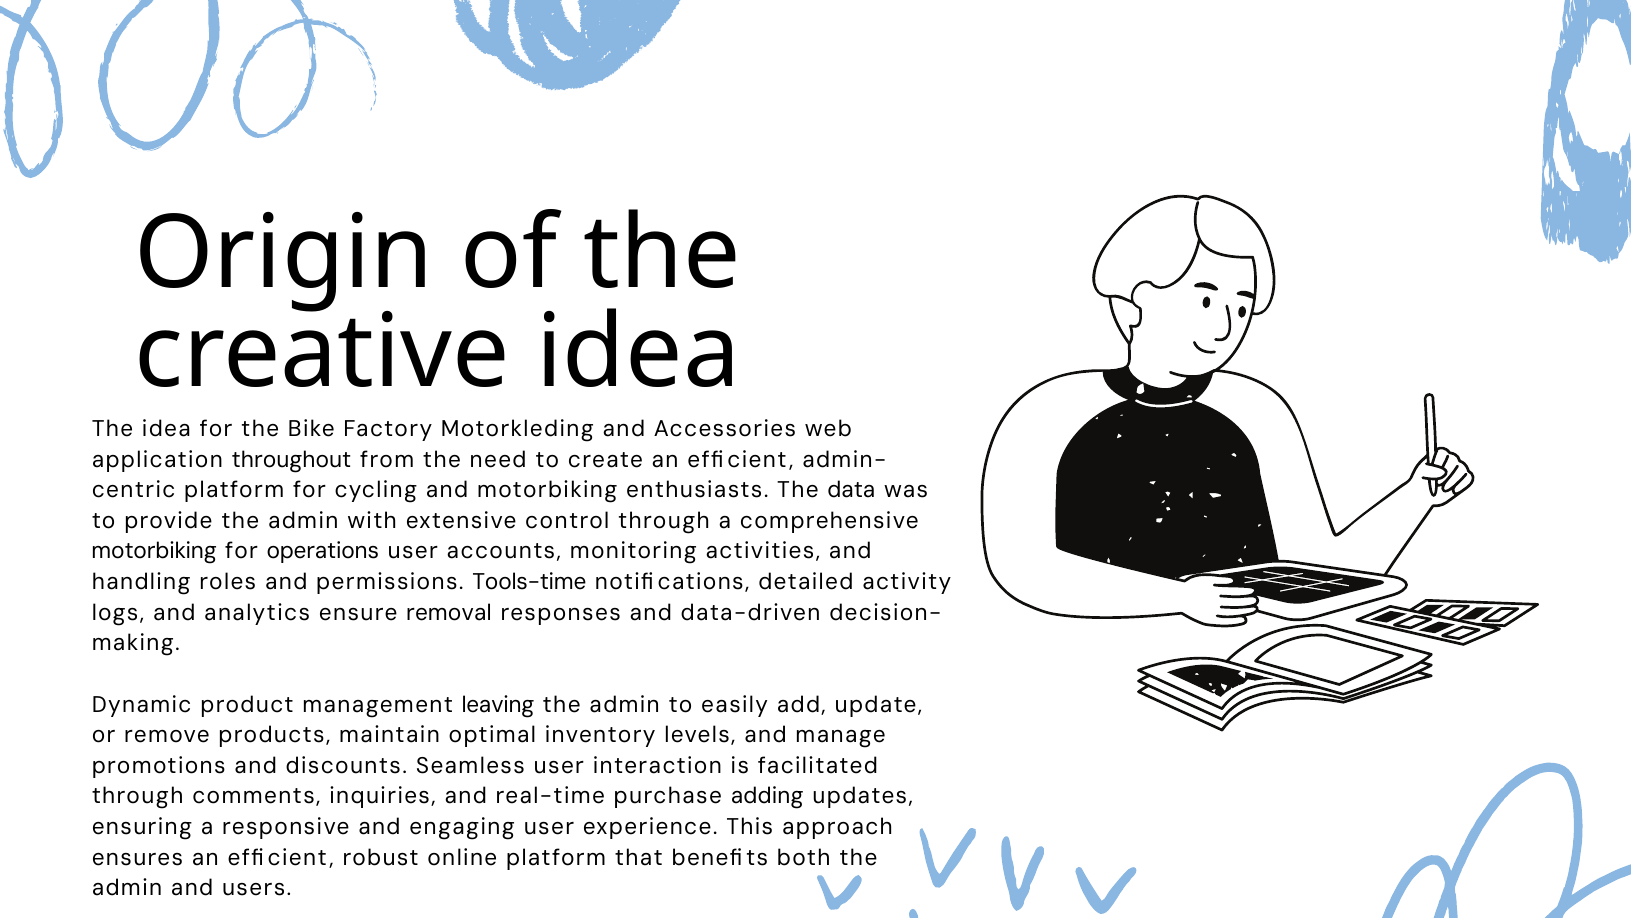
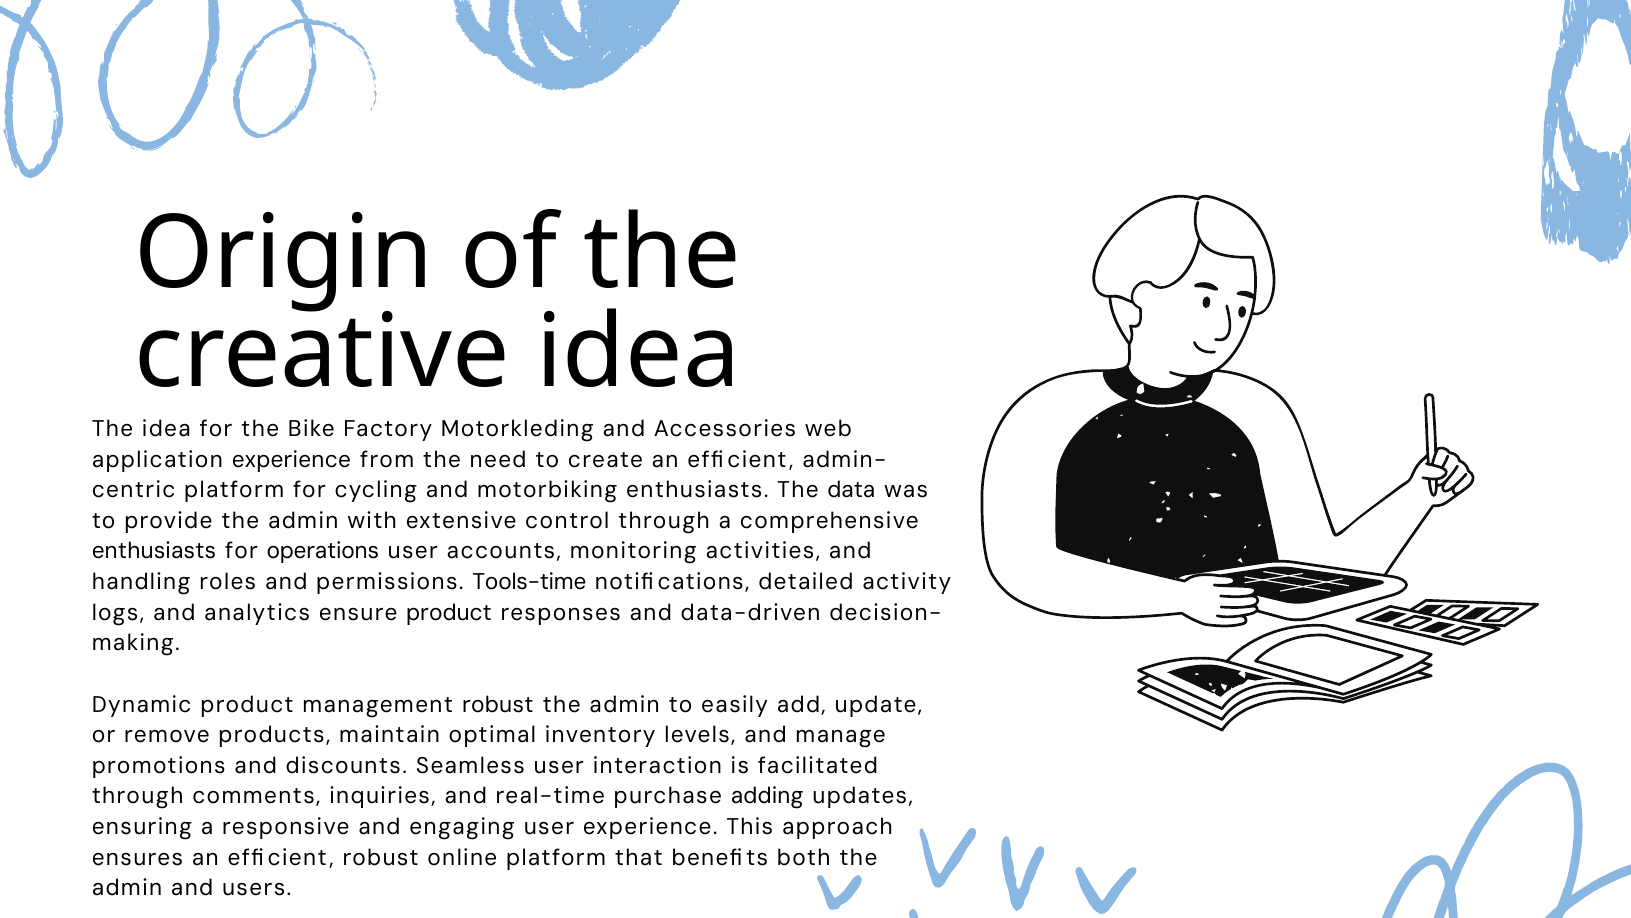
application throughout: throughout -> experience
motorbiking at (154, 551): motorbiking -> enthusiasts
ensure removal: removal -> product
management leaving: leaving -> robust
